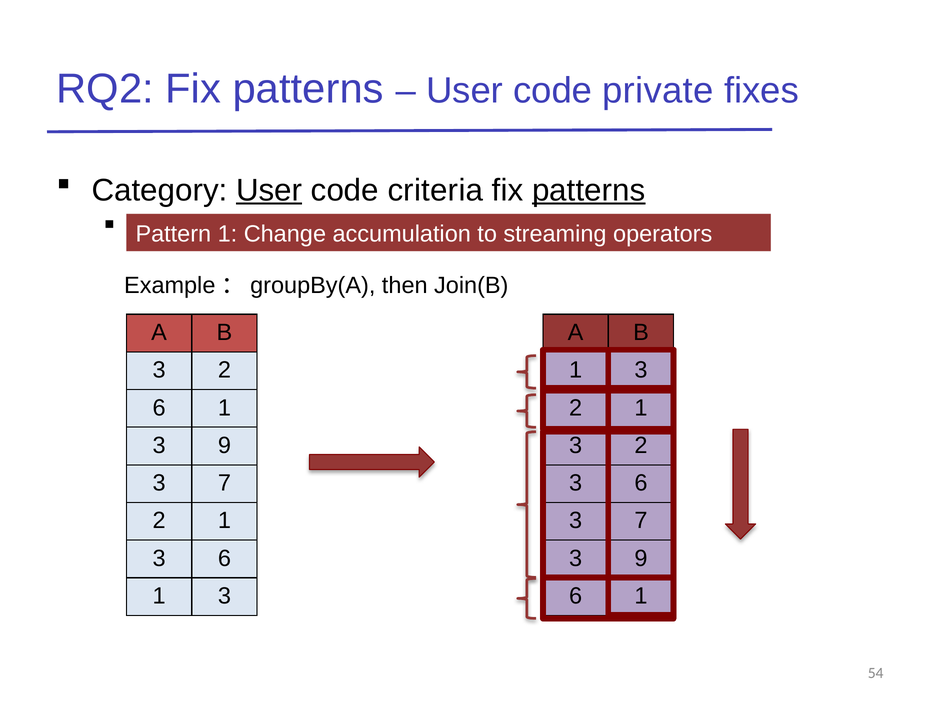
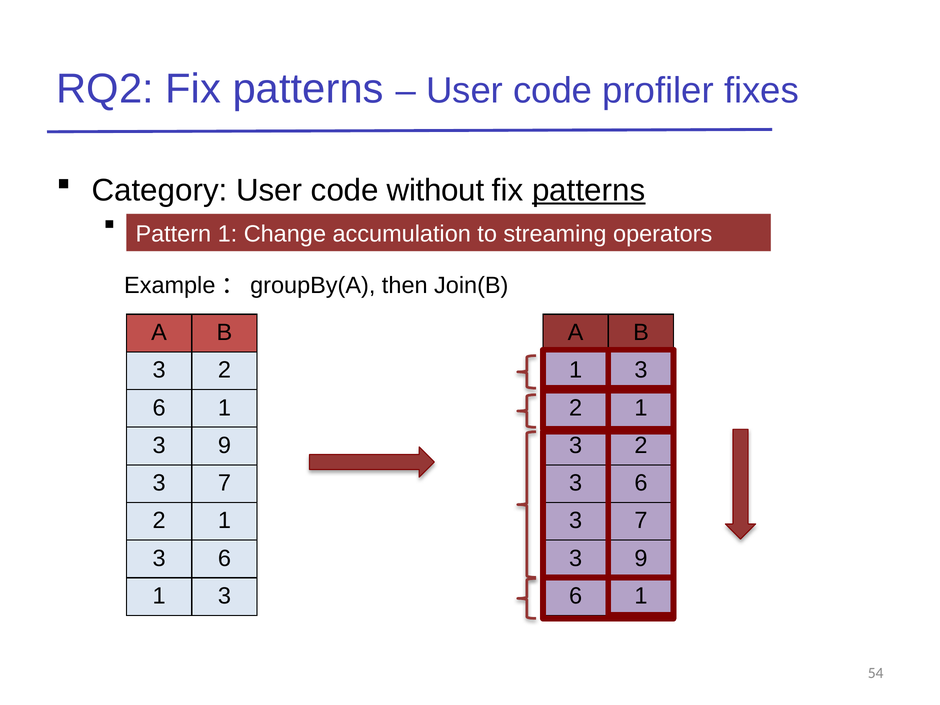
private: private -> profiler
User at (269, 190) underline: present -> none
criteria: criteria -> without
